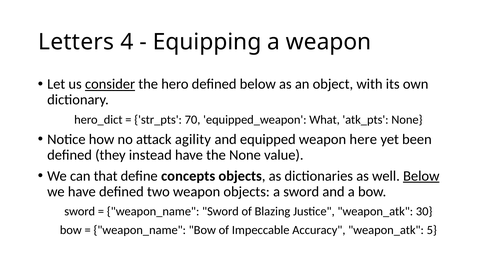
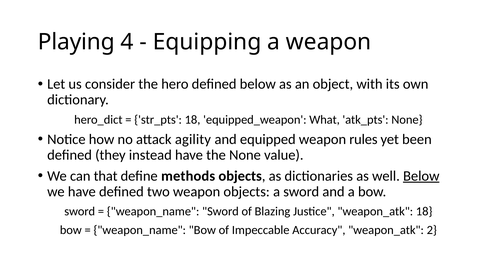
Letters: Letters -> Playing
consider underline: present -> none
str_pts 70: 70 -> 18
here: here -> rules
concepts: concepts -> methods
weapon_atk 30: 30 -> 18
5: 5 -> 2
